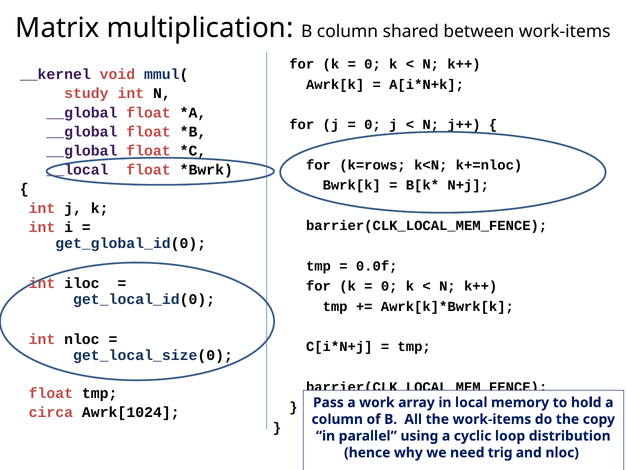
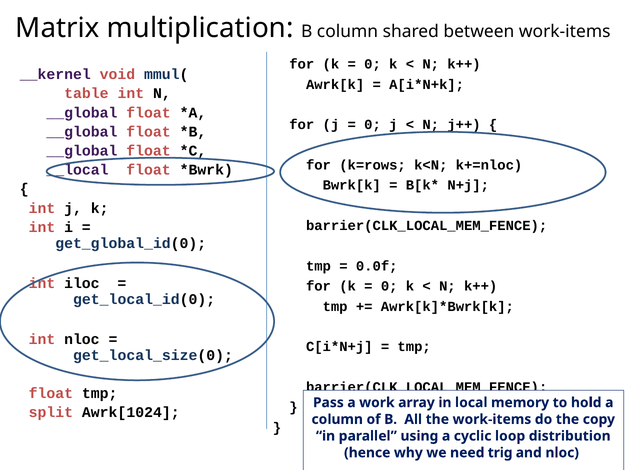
study: study -> table
circa: circa -> split
